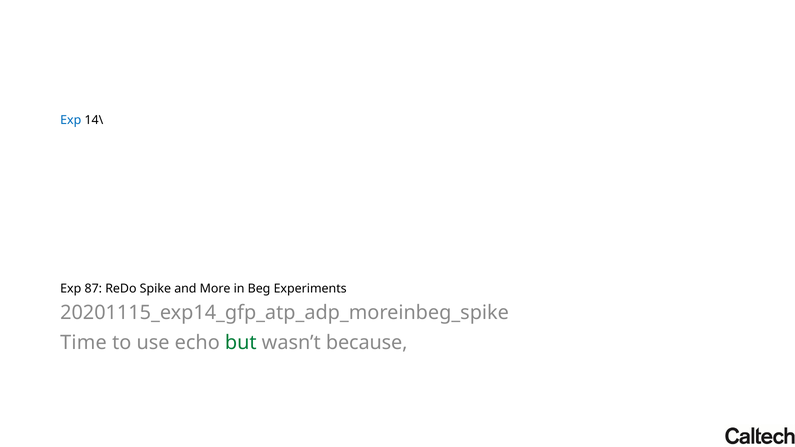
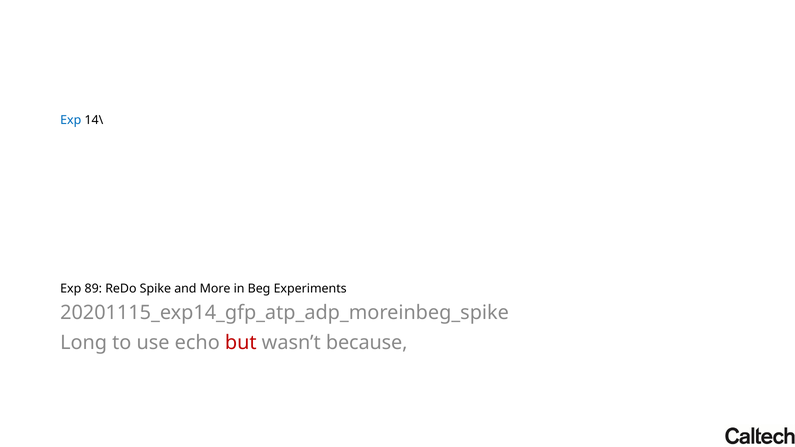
87: 87 -> 89
Time: Time -> Long
but colour: green -> red
